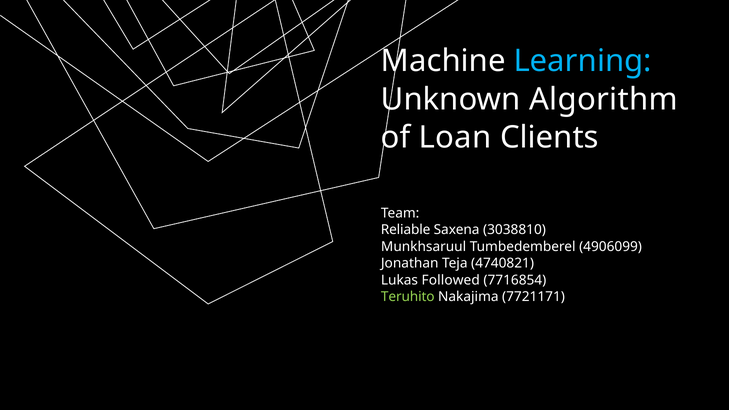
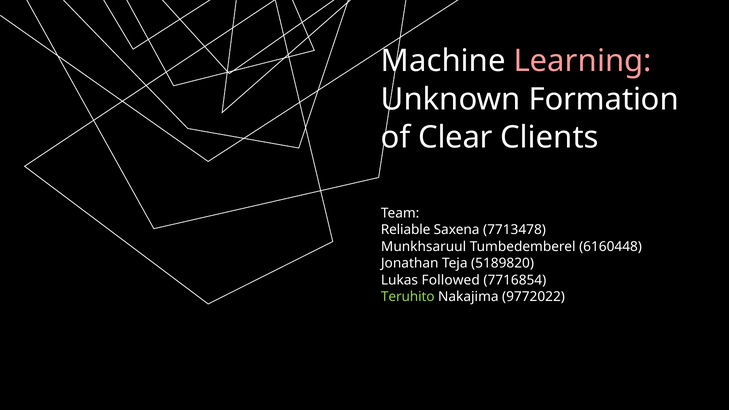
Learning colour: light blue -> pink
Algorithm: Algorithm -> Formation
Loan: Loan -> Clear
3038810: 3038810 -> 7713478
4906099: 4906099 -> 6160448
4740821: 4740821 -> 5189820
7721171: 7721171 -> 9772022
